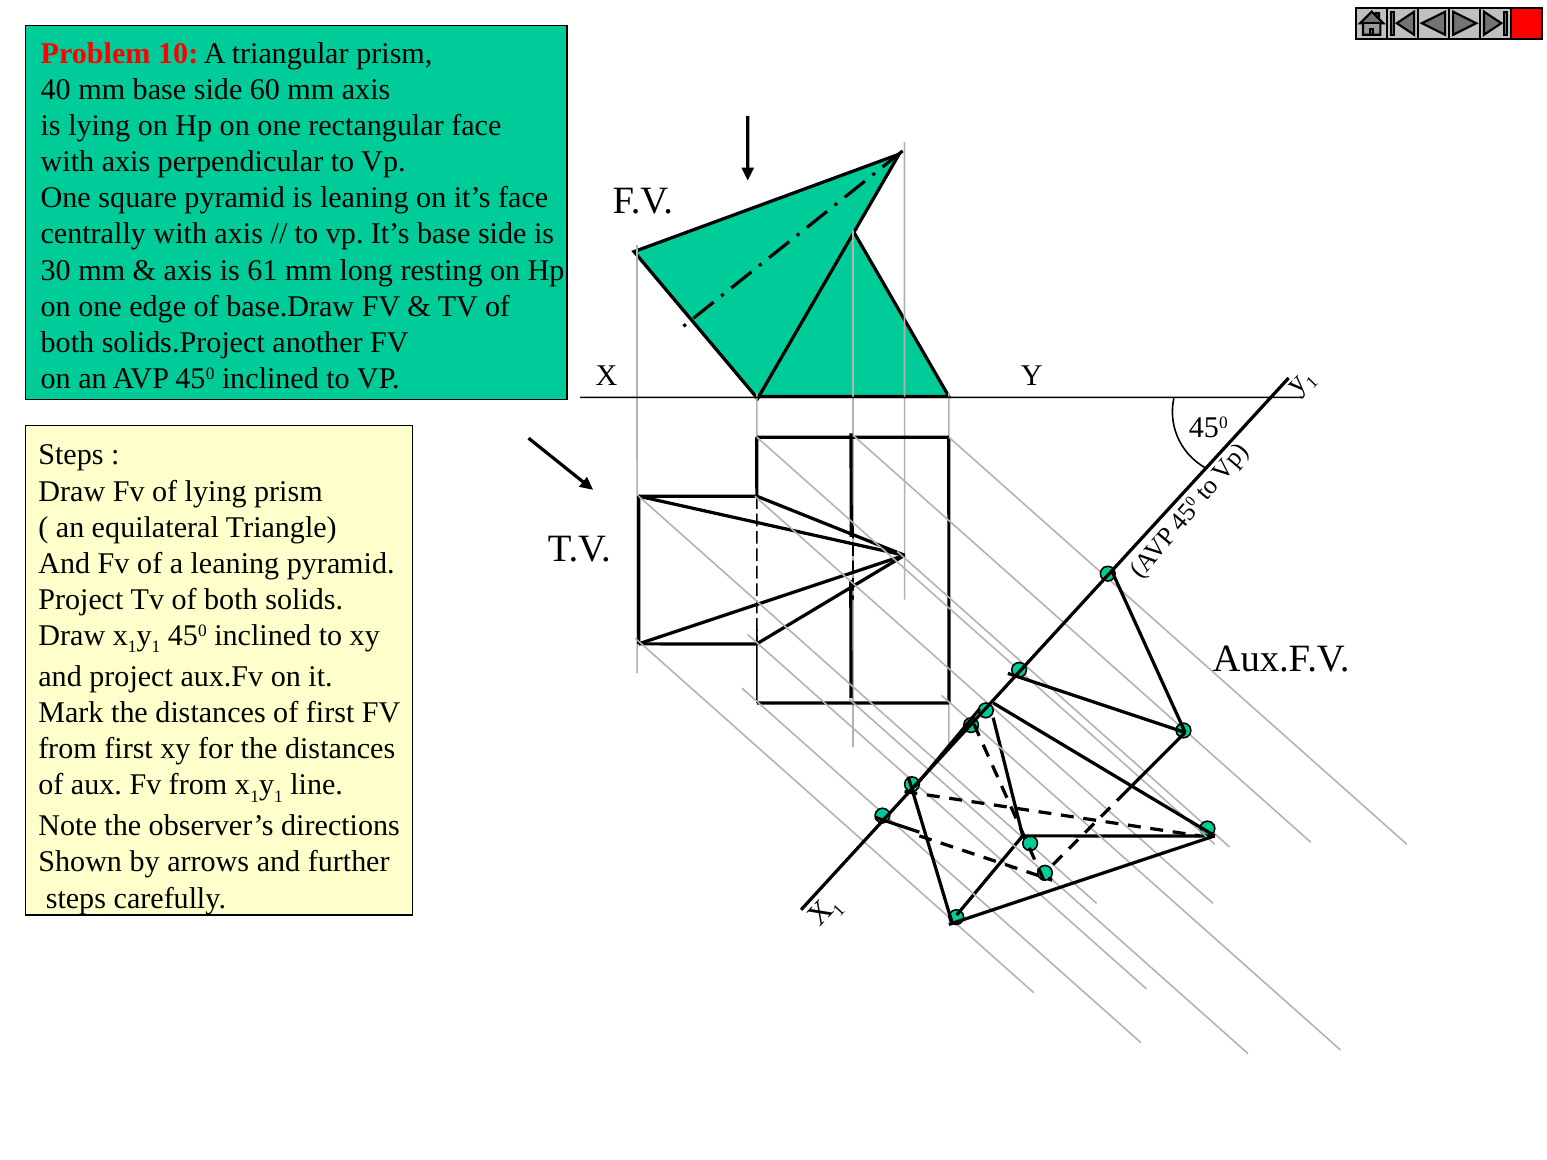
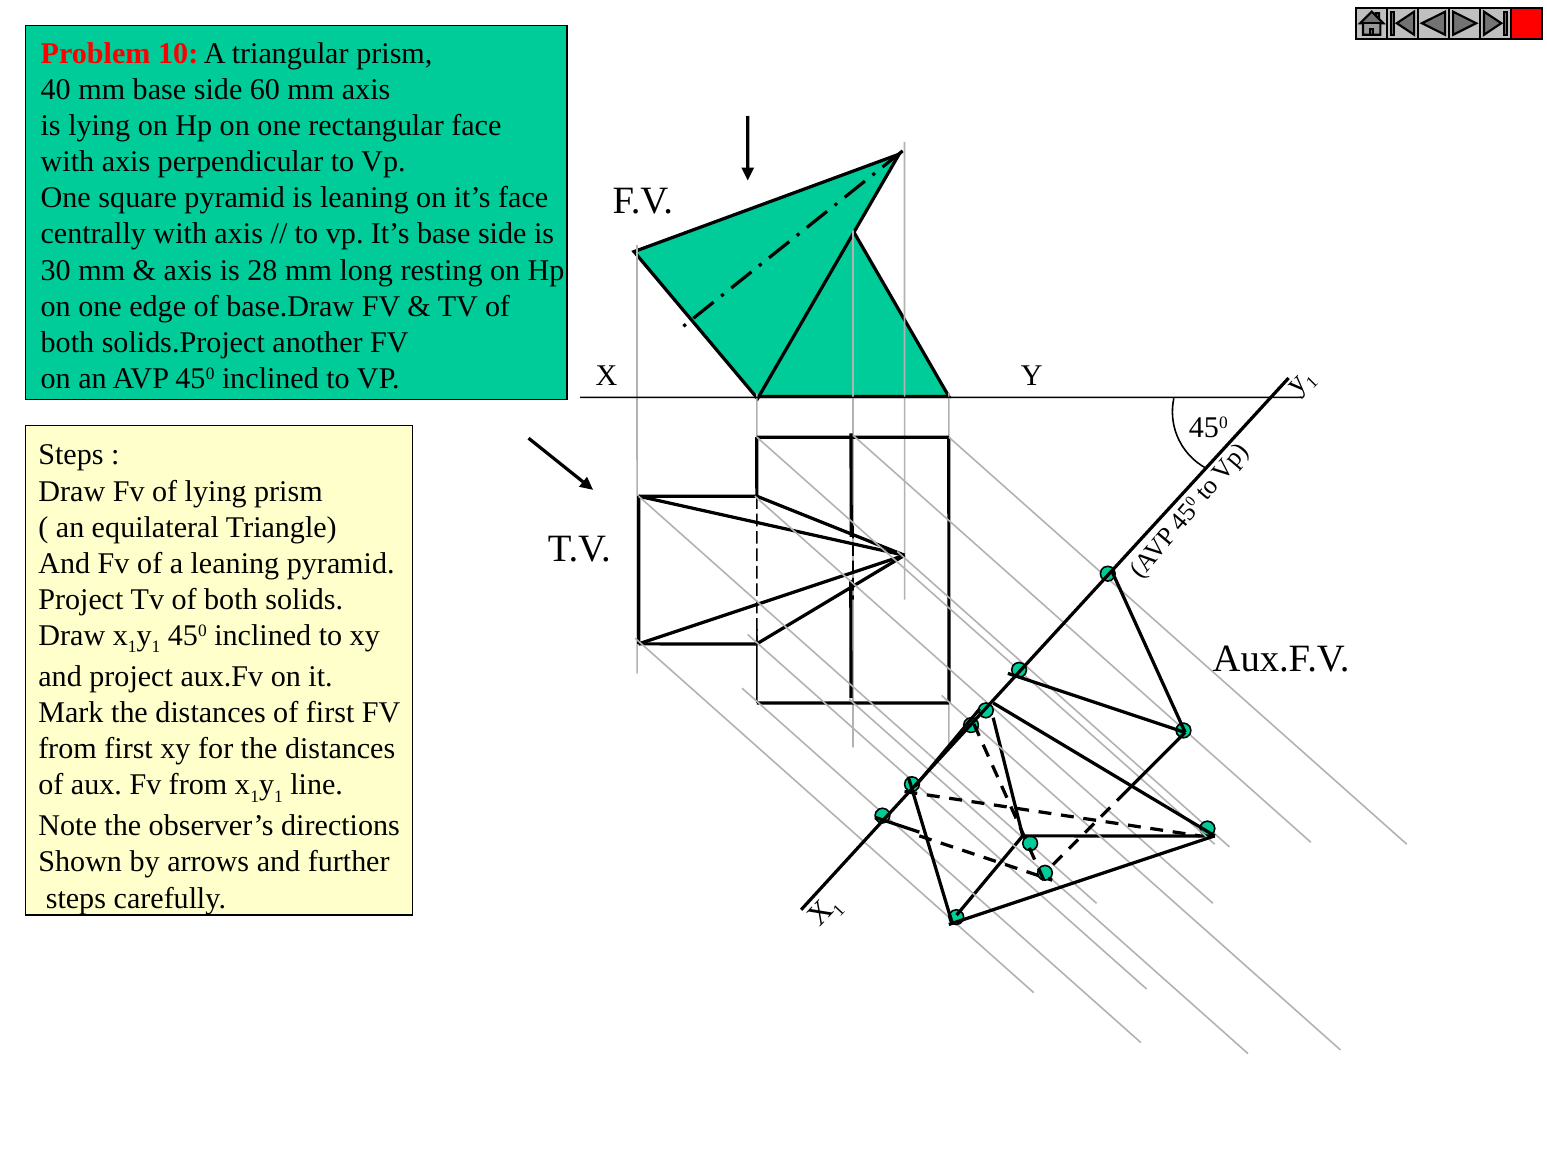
61: 61 -> 28
